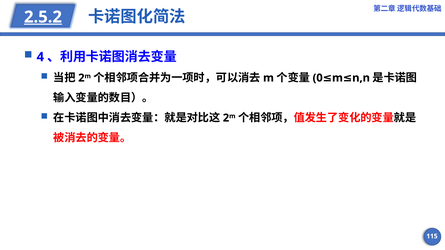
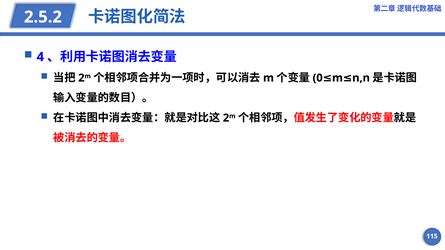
2.5.2 underline: present -> none
